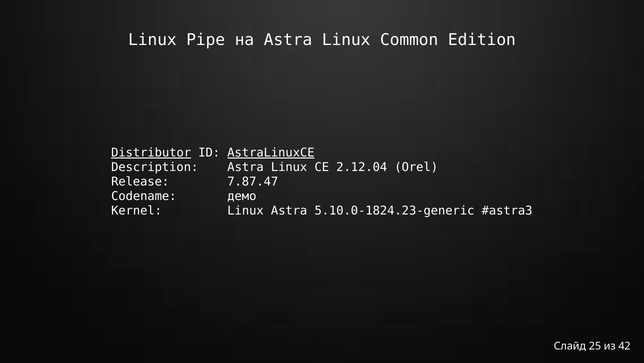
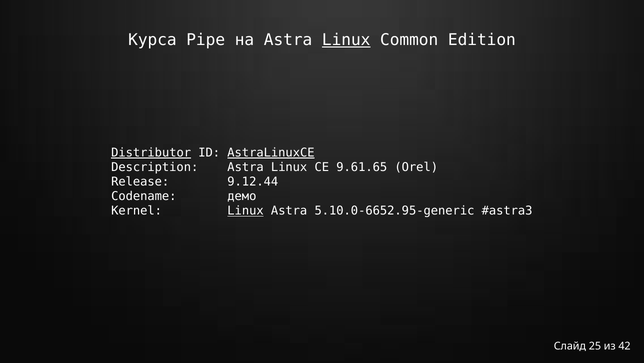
Linux at (152, 40): Linux -> Курса
Linux at (346, 40) underline: none -> present
2.12.04: 2.12.04 -> 9.61.65
7.87.47: 7.87.47 -> 9.12.44
Linux at (246, 211) underline: none -> present
5.10.0-1824.23-generic: 5.10.0-1824.23-generic -> 5.10.0-6652.95-generic
